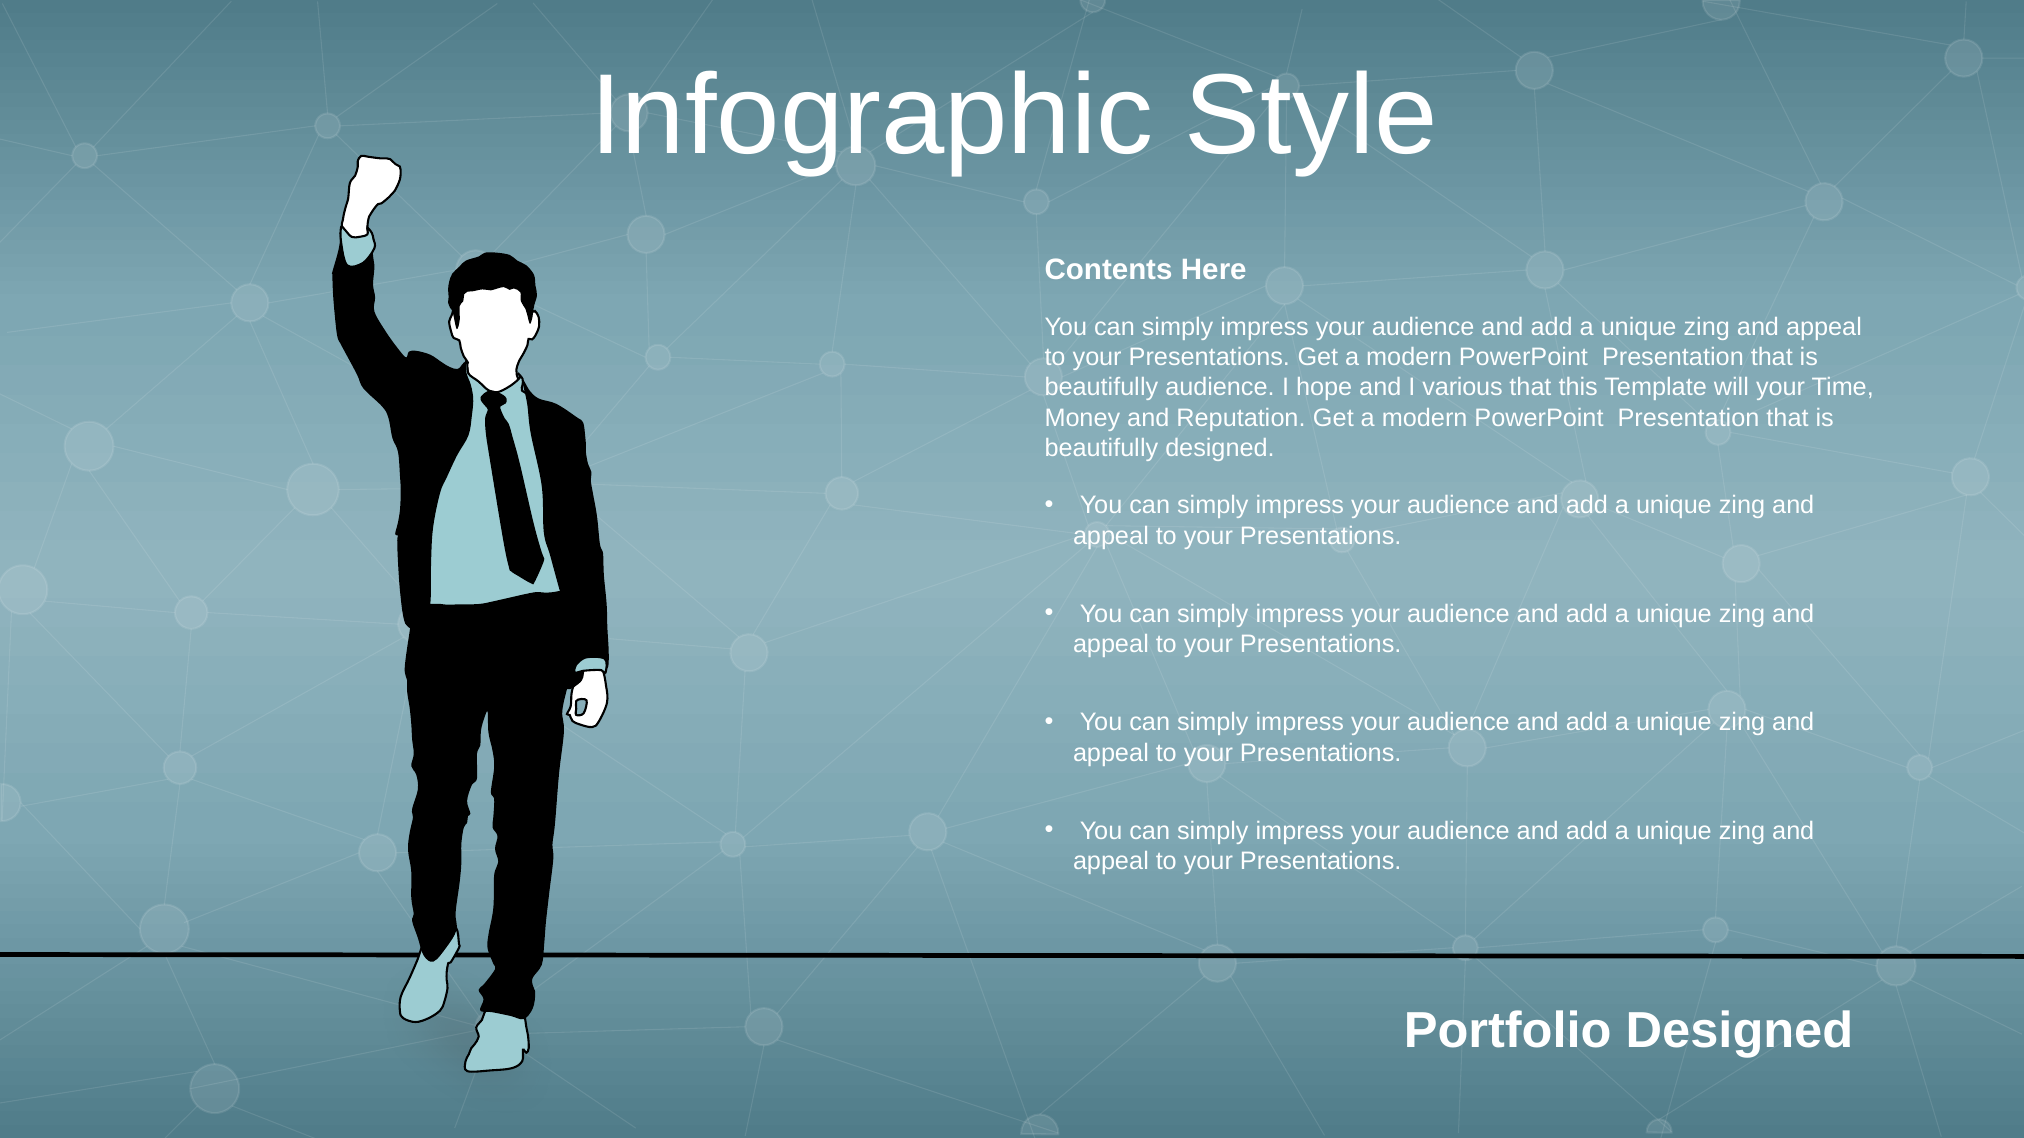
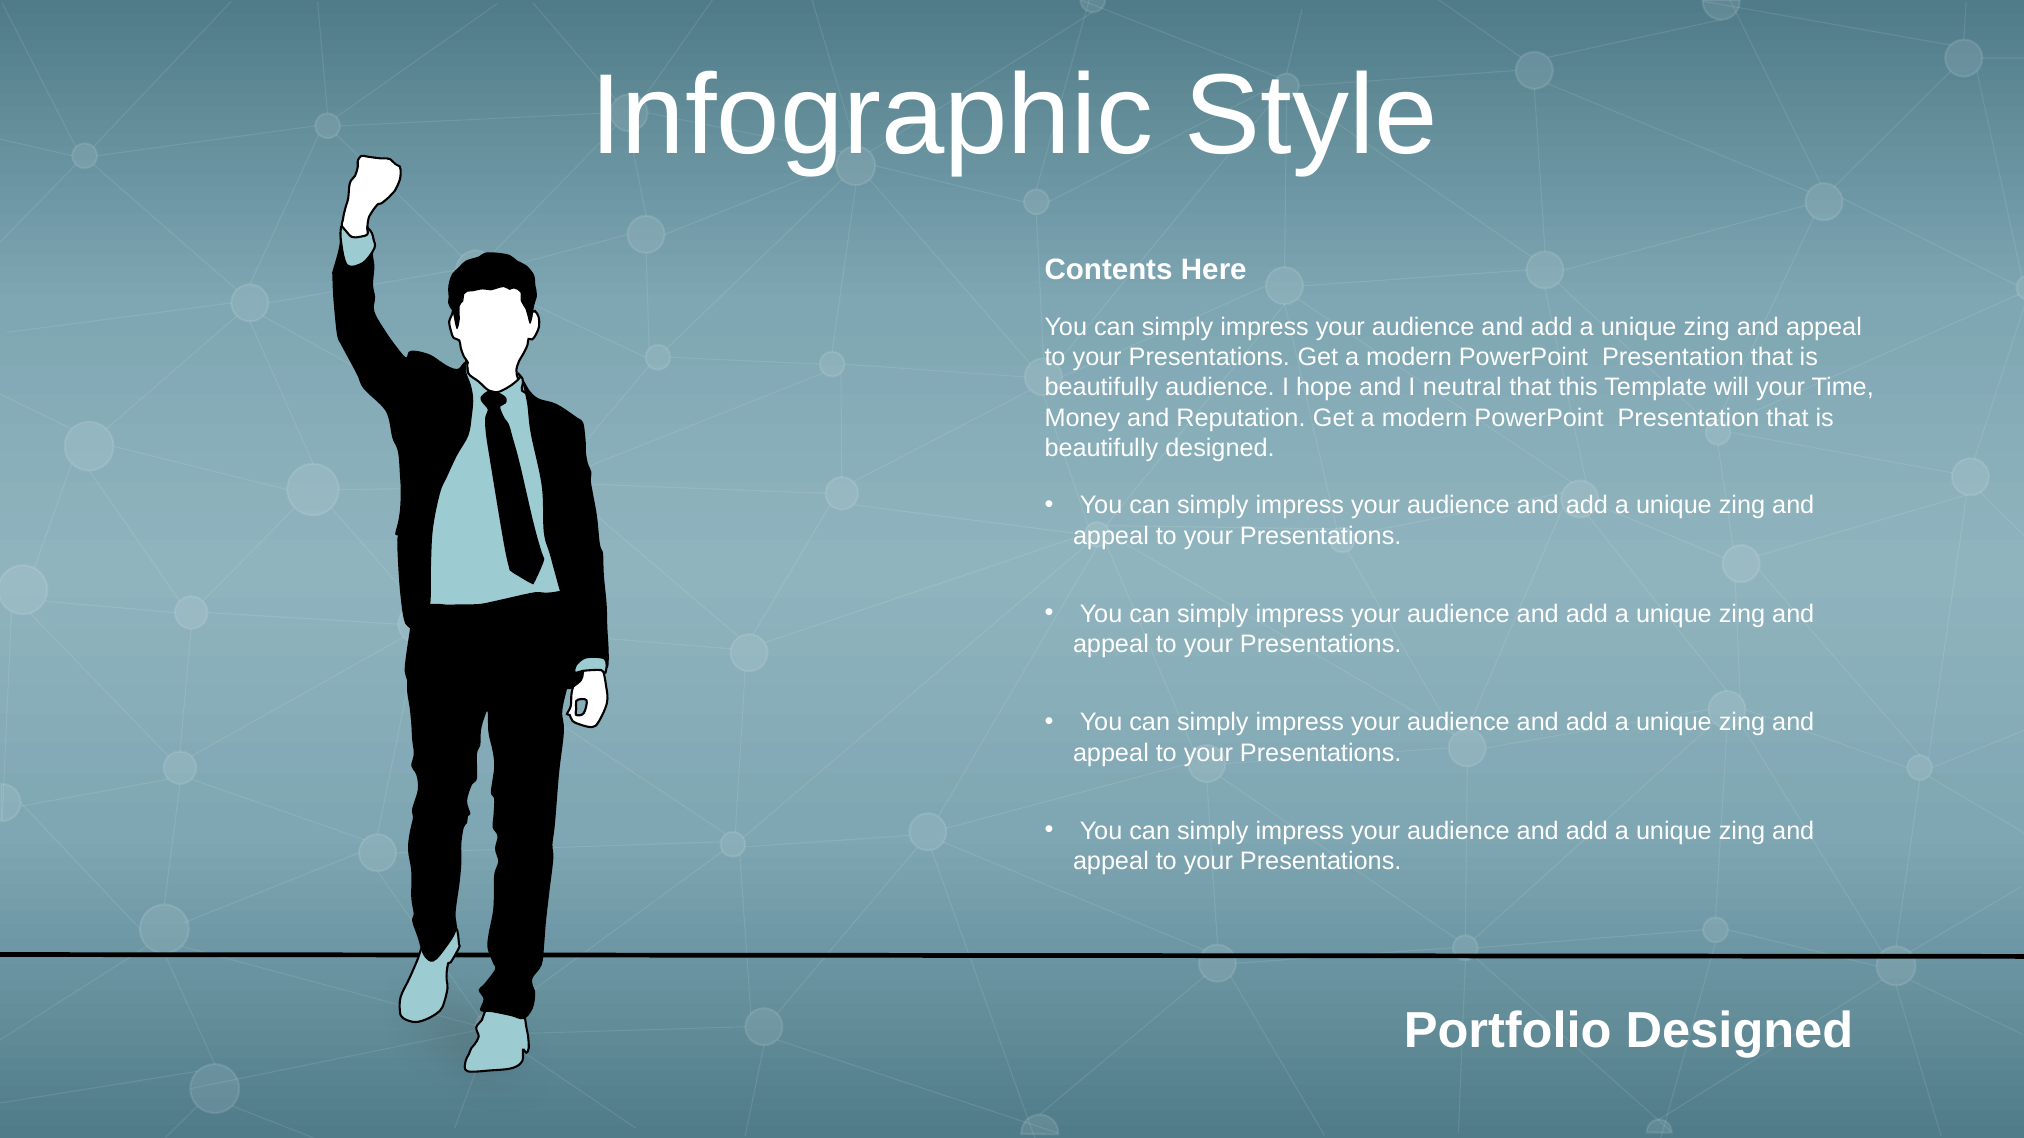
various: various -> neutral
